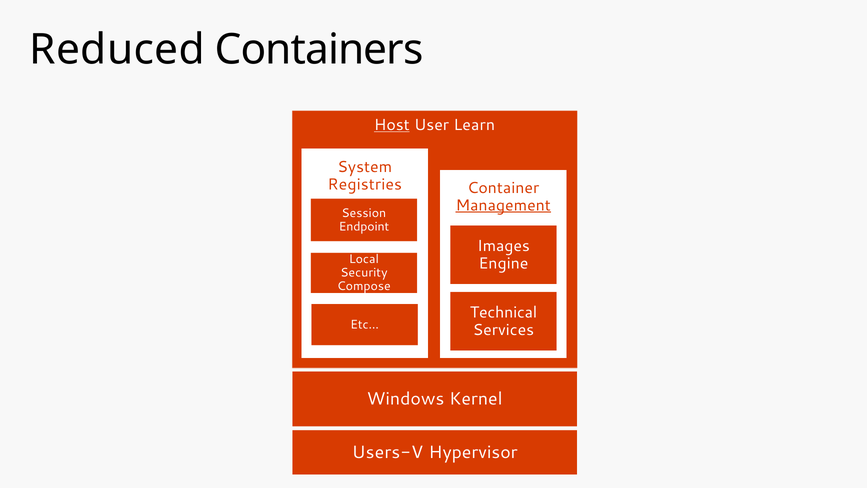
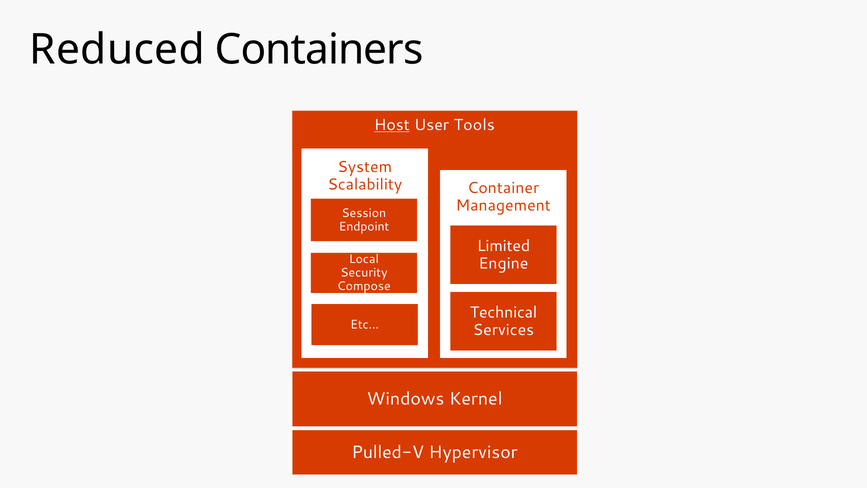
Learn: Learn -> Tools
Registries: Registries -> Scalability
Management underline: present -> none
Images: Images -> Limited
Users-V: Users-V -> Pulled-V
